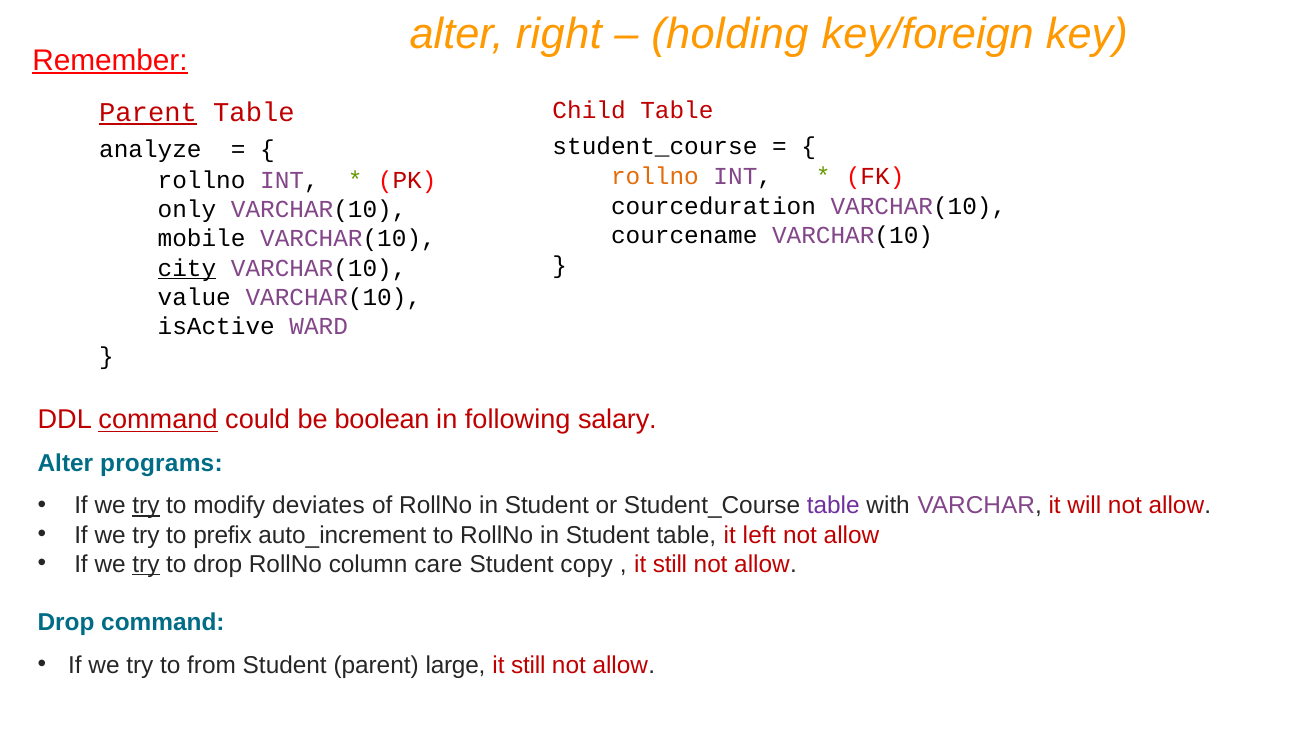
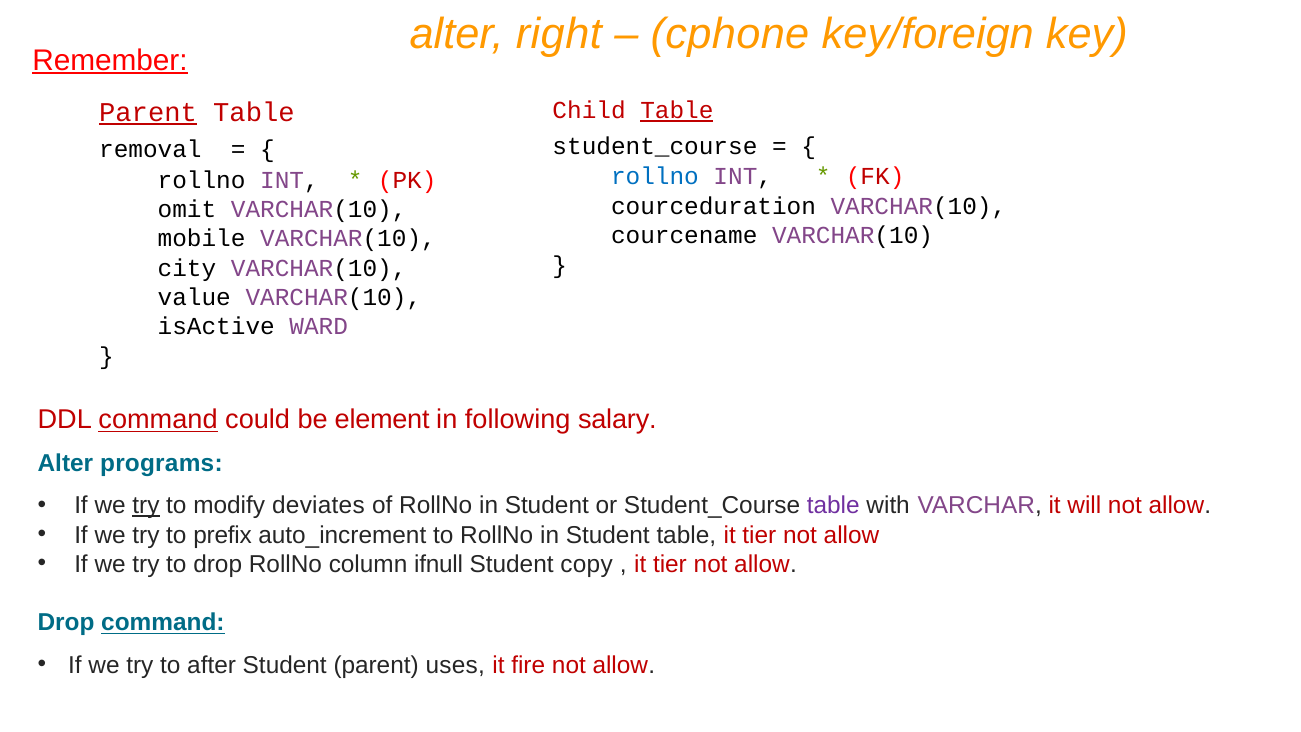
holding: holding -> cphone
Table at (677, 110) underline: none -> present
analyze: analyze -> removal
rollno at (655, 177) colour: orange -> blue
only: only -> omit
city underline: present -> none
boolean: boolean -> element
table it left: left -> tier
try at (146, 564) underline: present -> none
care: care -> ifnull
still at (670, 564): still -> tier
command at (163, 623) underline: none -> present
from: from -> after
large: large -> uses
still at (528, 665): still -> fire
